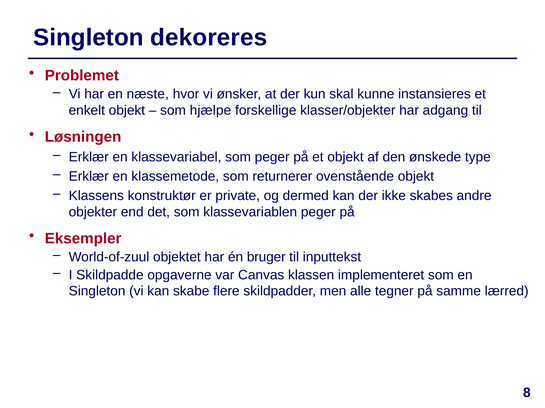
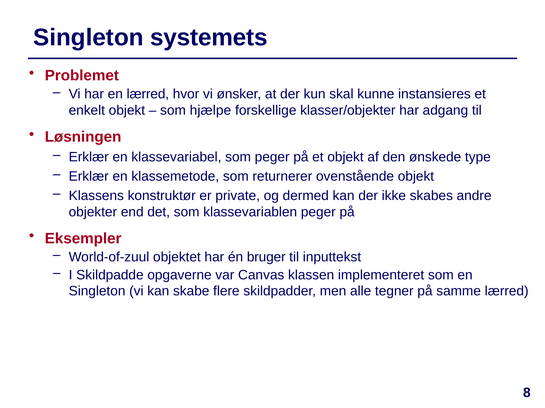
dekoreres: dekoreres -> systemets
en næste: næste -> lærred
